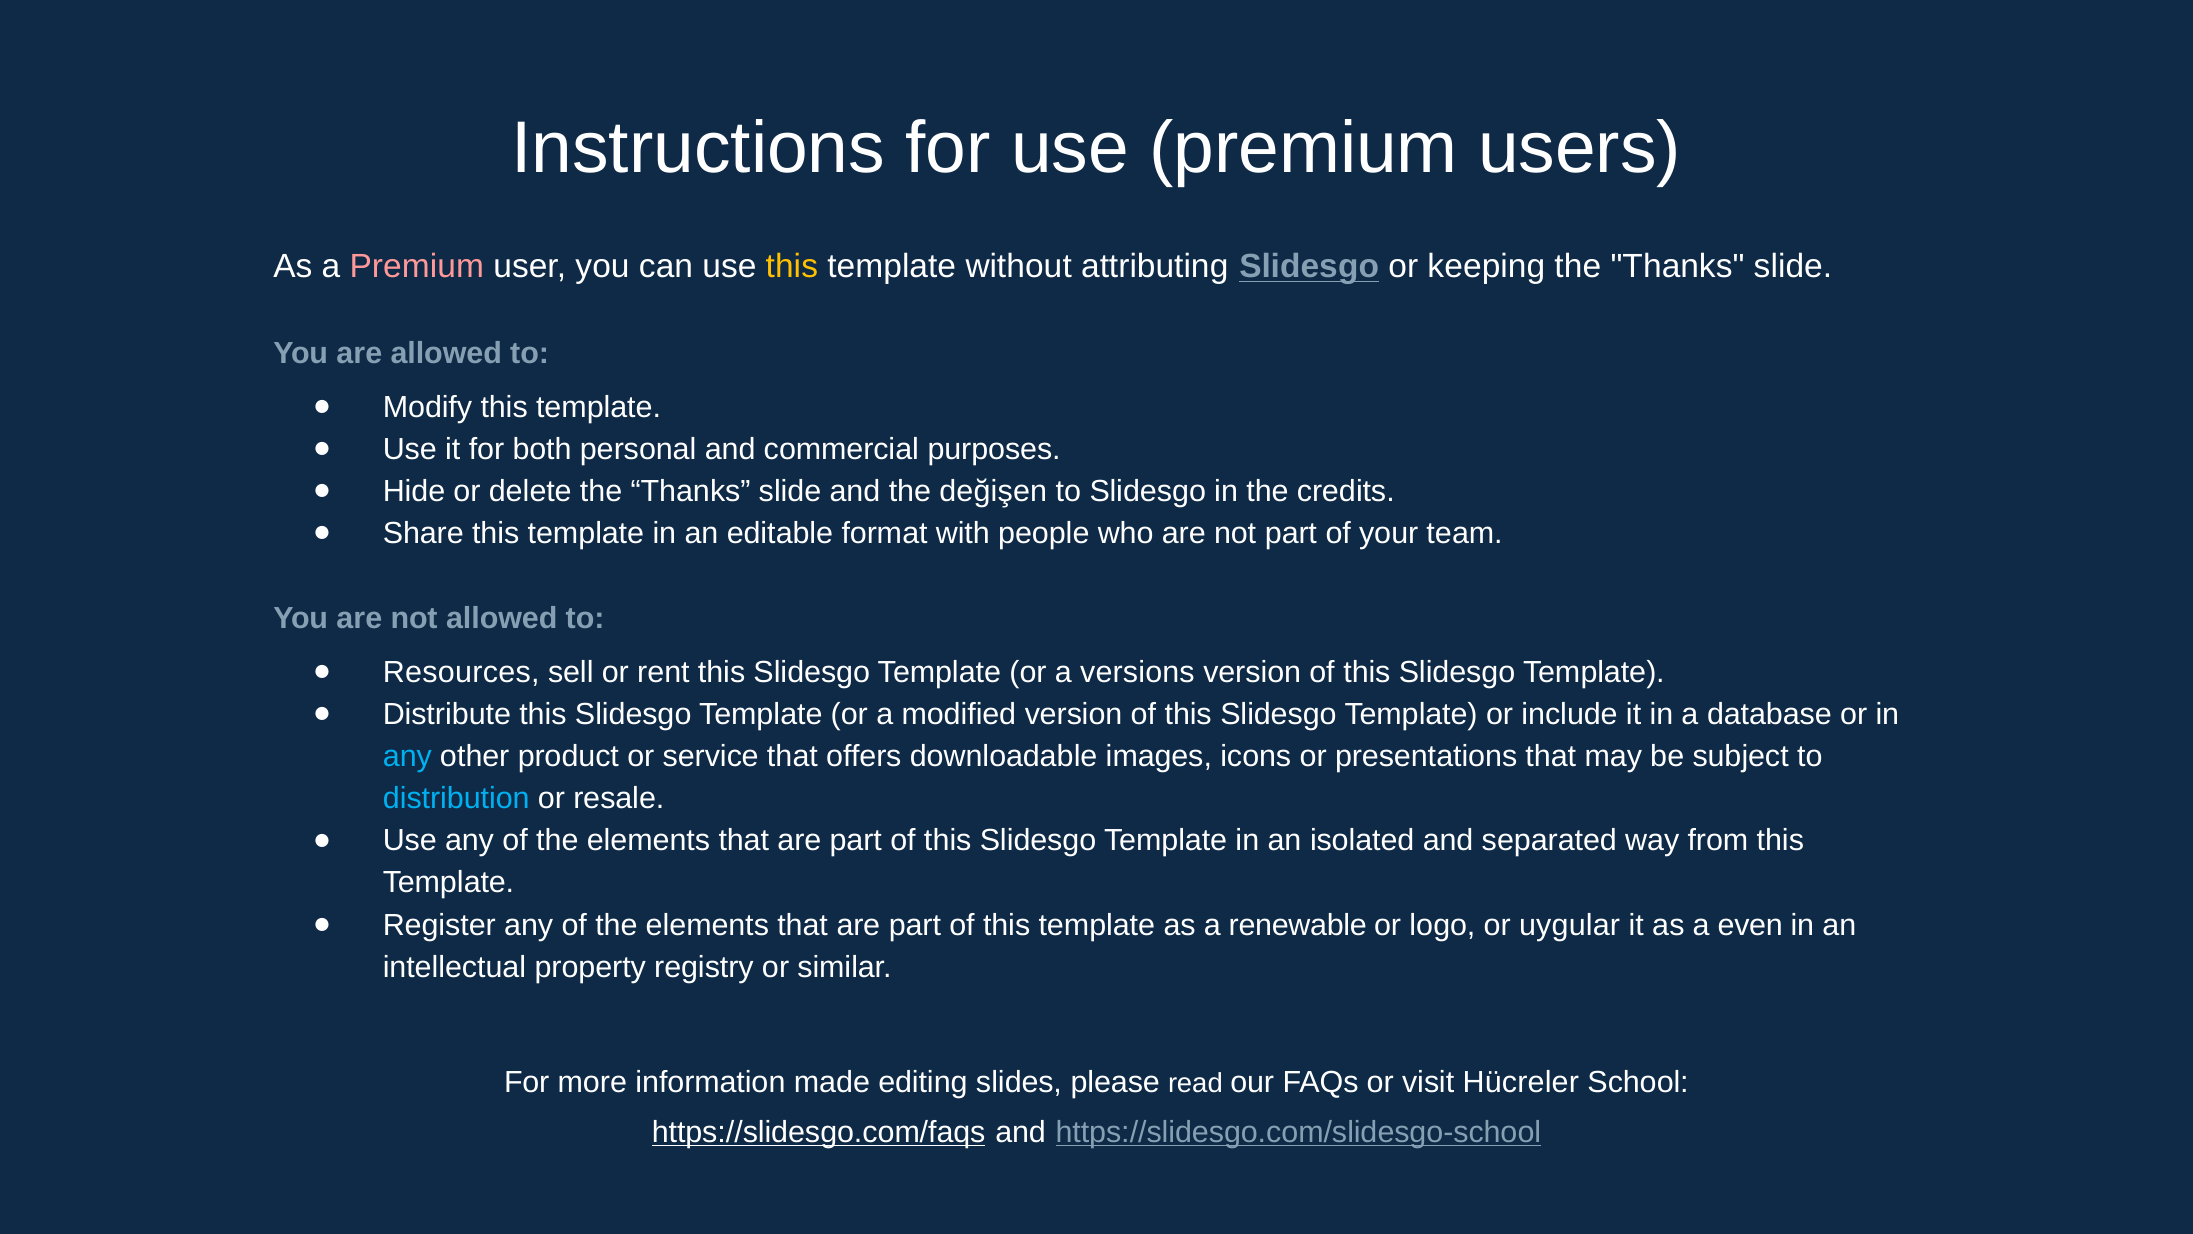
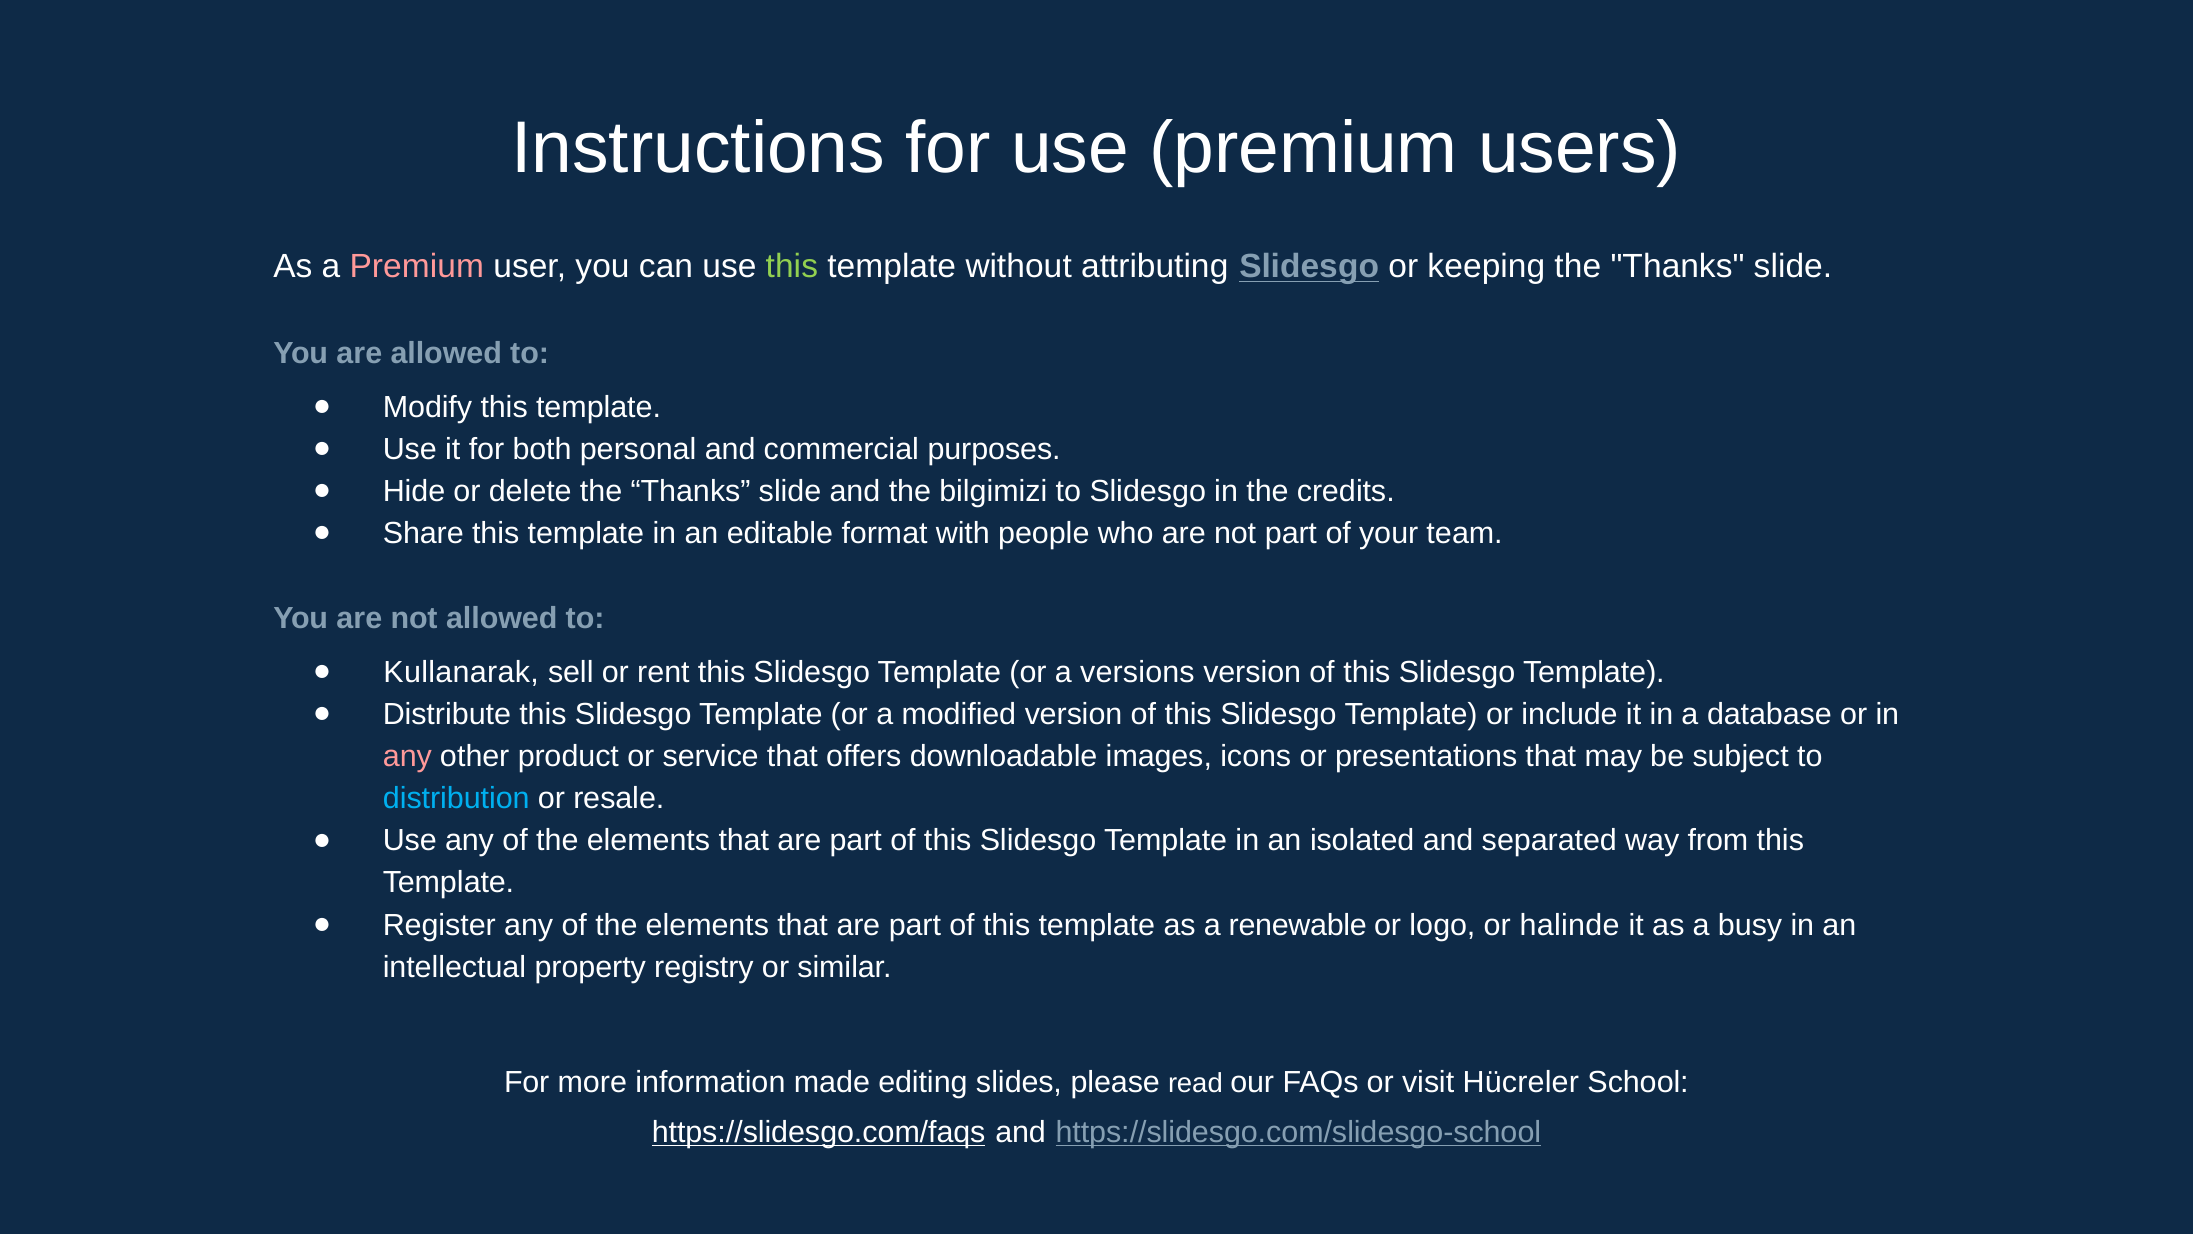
this at (792, 267) colour: yellow -> light green
değişen: değişen -> bilgimizi
Resources: Resources -> Kullanarak
any at (407, 756) colour: light blue -> pink
uygular: uygular -> halinde
even: even -> busy
